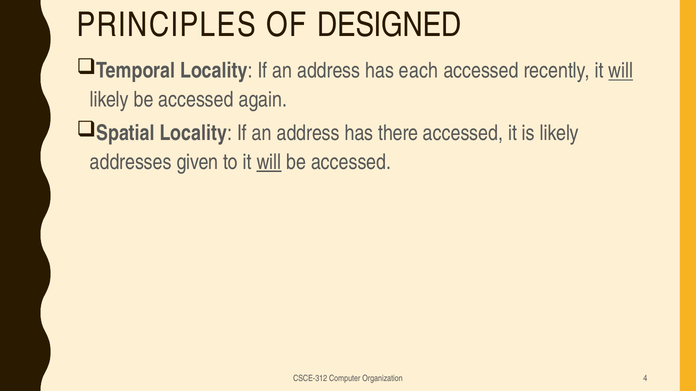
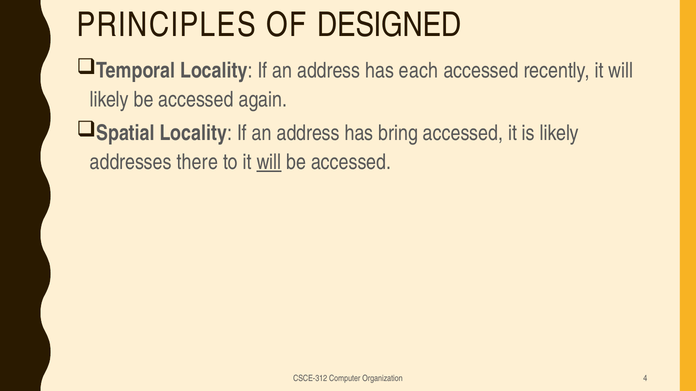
will at (621, 71) underline: present -> none
there: there -> bring
given: given -> there
